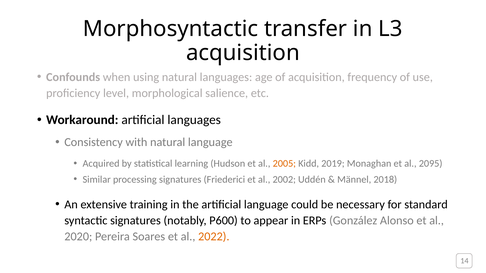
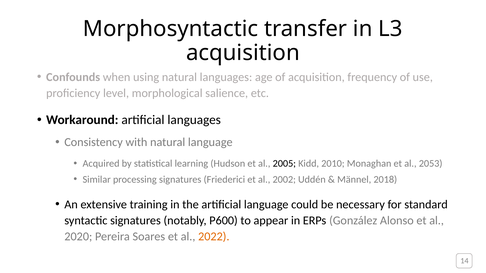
2005 colour: orange -> black
2019: 2019 -> 2010
2095: 2095 -> 2053
